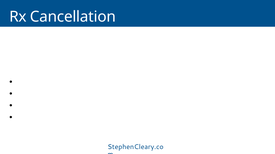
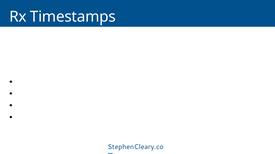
Cancellation: Cancellation -> Timestamps
